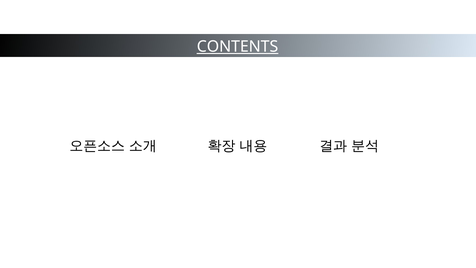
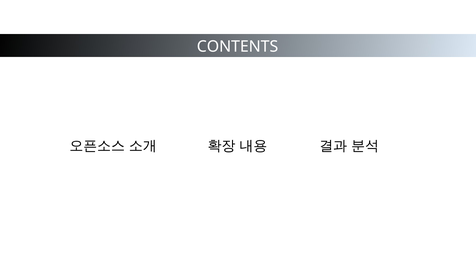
CONTENTS underline: present -> none
